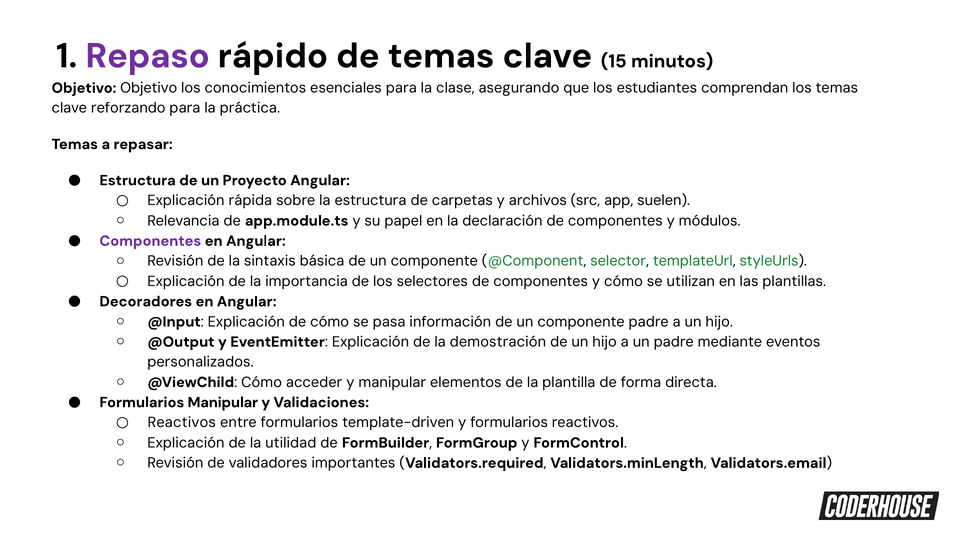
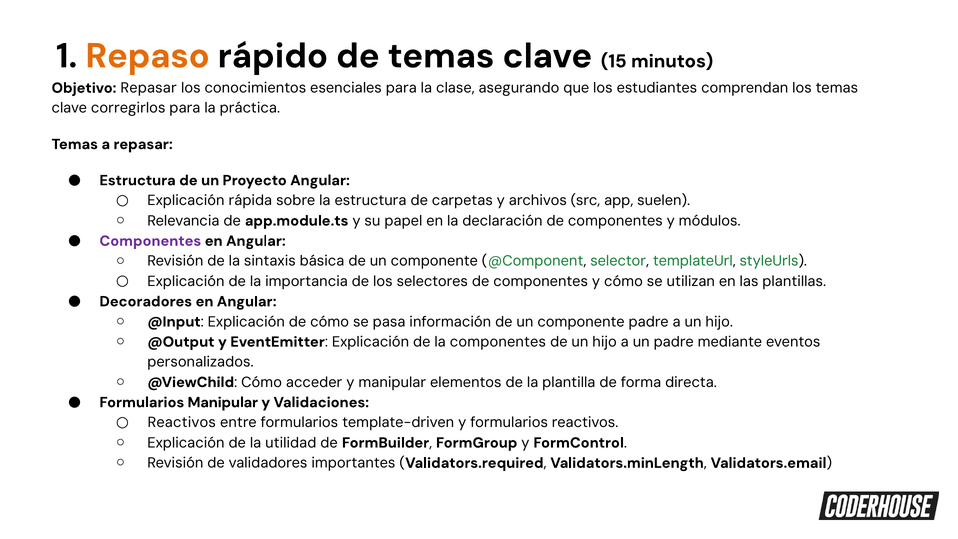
Repaso colour: purple -> orange
Objetivo Objetivo: Objetivo -> Repasar
reforzando: reforzando -> corregirlos
la demostración: demostración -> componentes
